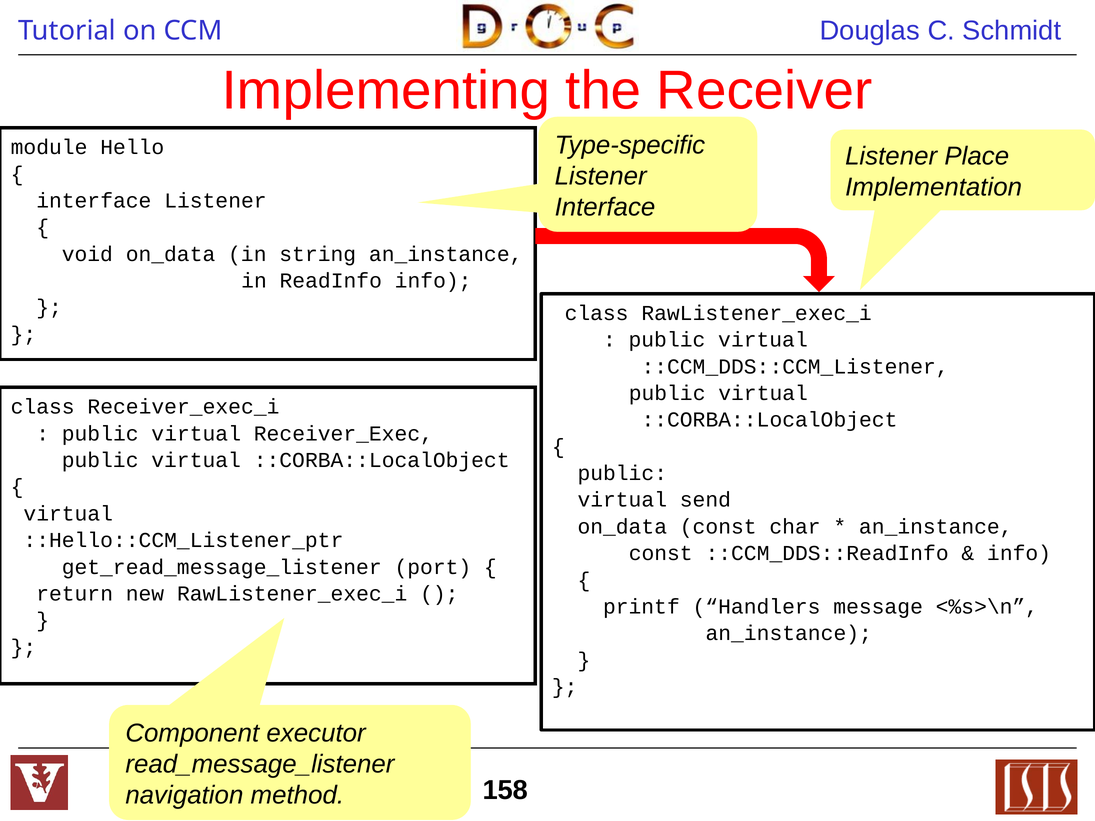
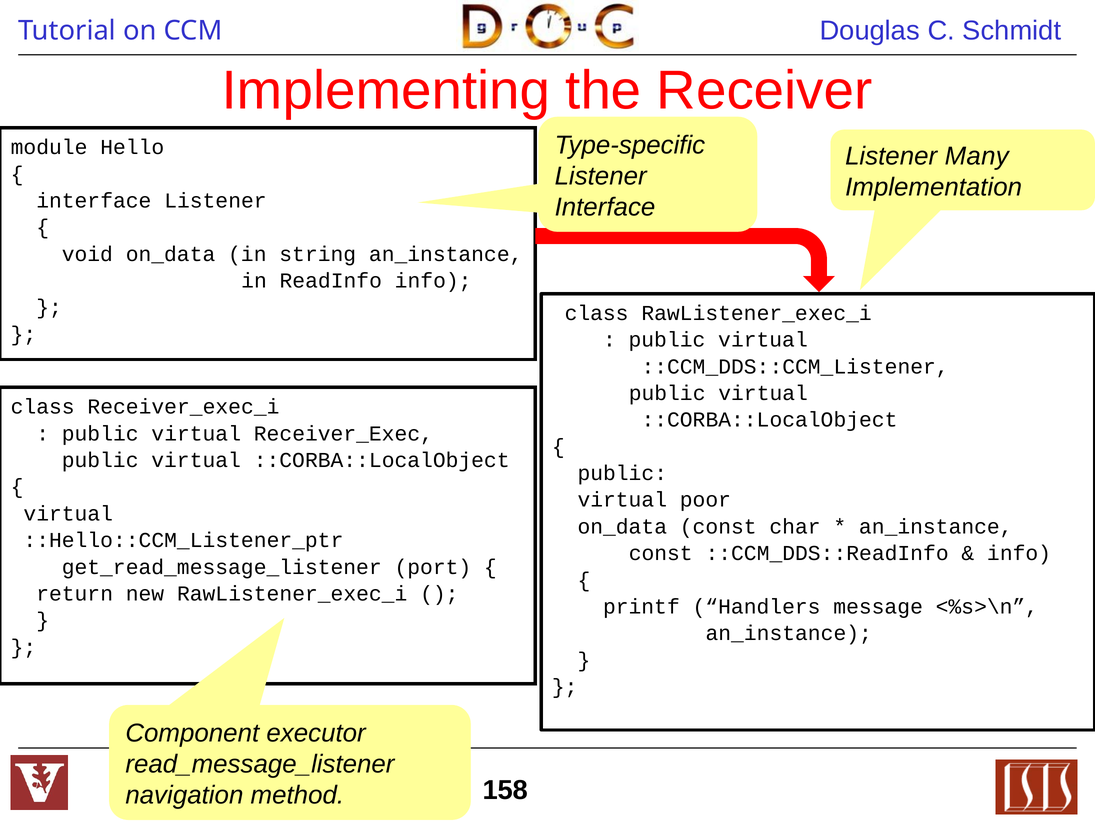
Place: Place -> Many
send: send -> poor
